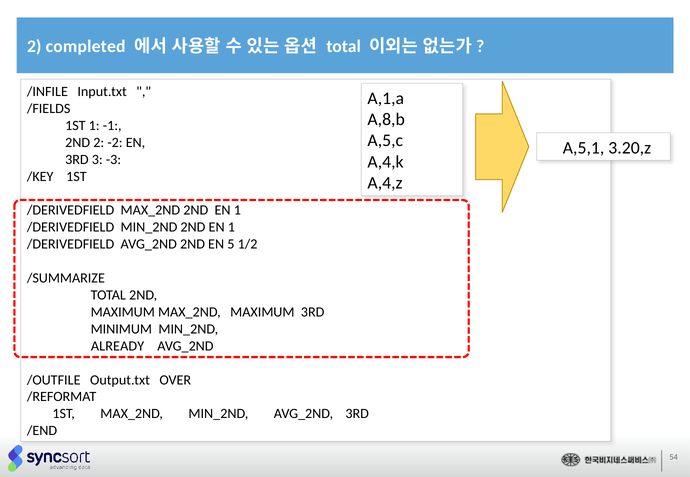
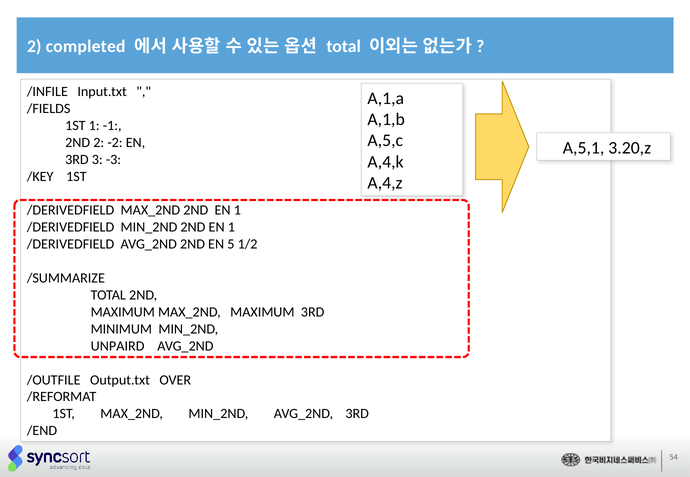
A,8,b: A,8,b -> A,1,b
ALREADY: ALREADY -> UNPAIRD
